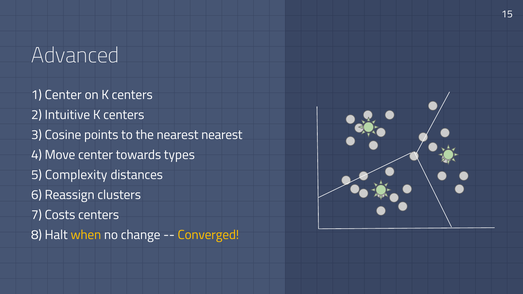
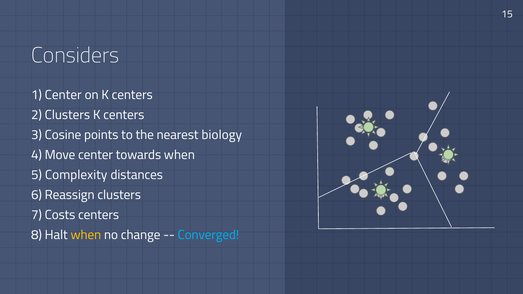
Advanced: Advanced -> Considers
2 Intuitive: Intuitive -> Clusters
nearest nearest: nearest -> biology
towards types: types -> when
Converged colour: yellow -> light blue
